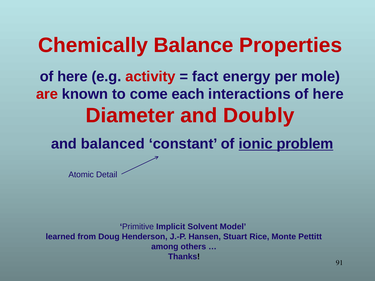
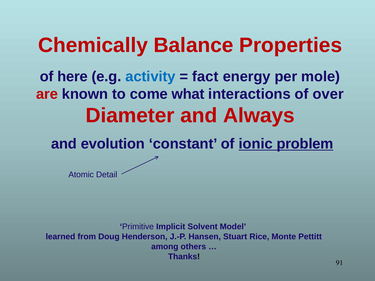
activity colour: red -> blue
each: each -> what
interactions of here: here -> over
Doubly: Doubly -> Always
balanced: balanced -> evolution
